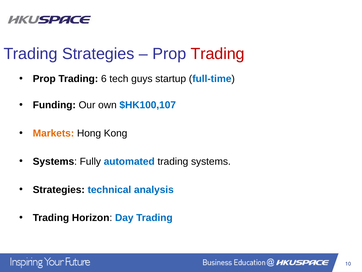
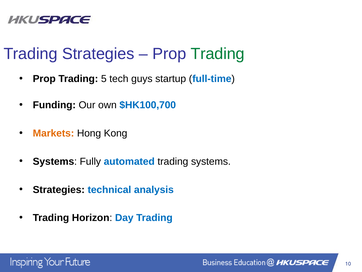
Trading at (218, 54) colour: red -> green
6: 6 -> 5
$HK100,107: $HK100,107 -> $HK100,700
